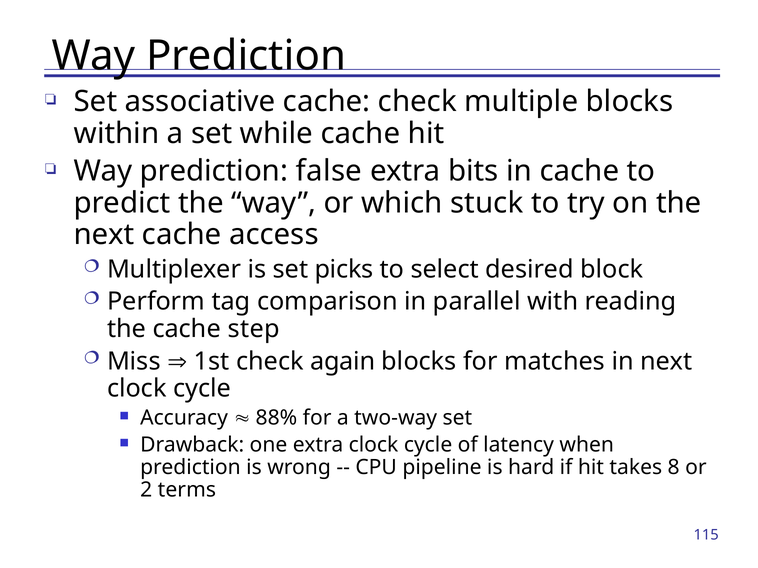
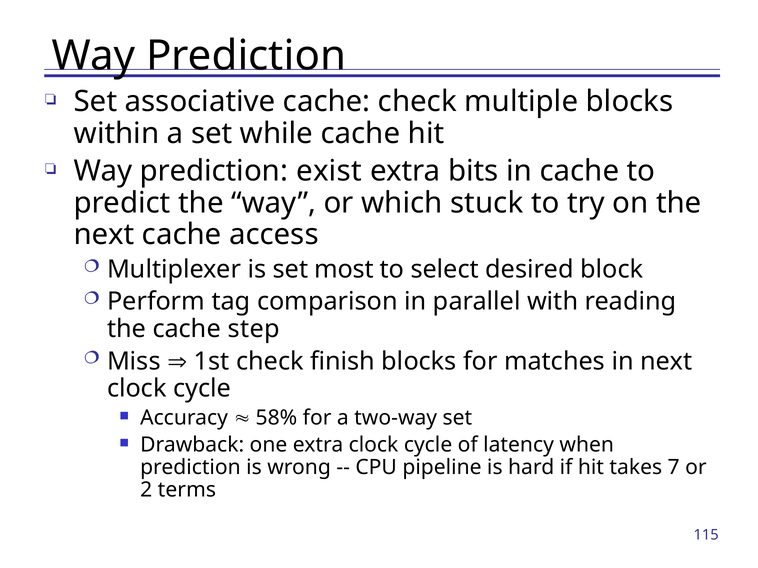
false: false -> exist
picks: picks -> most
again: again -> finish
88%: 88% -> 58%
8: 8 -> 7
